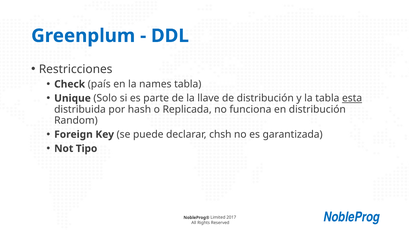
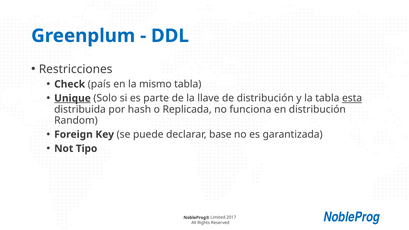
names: names -> mismo
Unique underline: none -> present
chsh: chsh -> base
